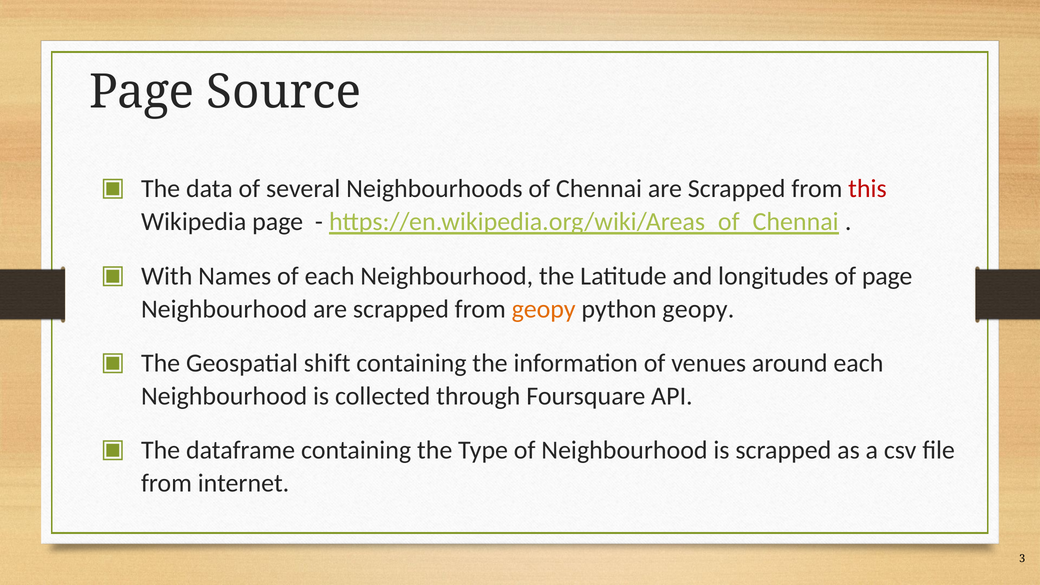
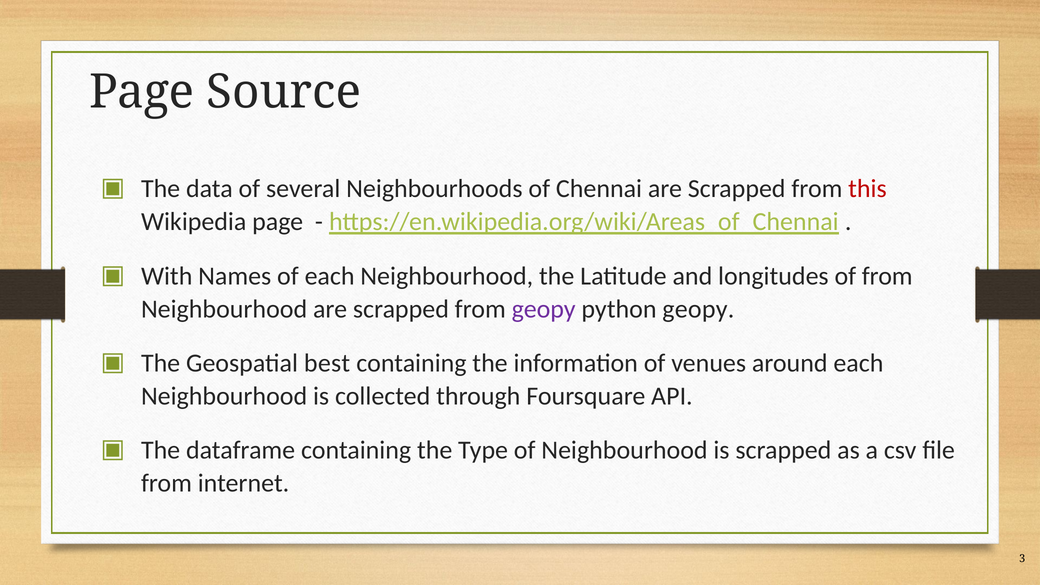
of page: page -> from
geopy at (544, 309) colour: orange -> purple
shift: shift -> best
